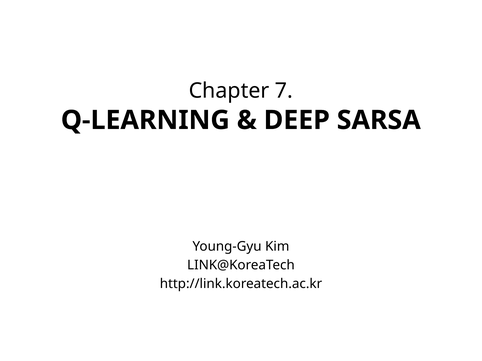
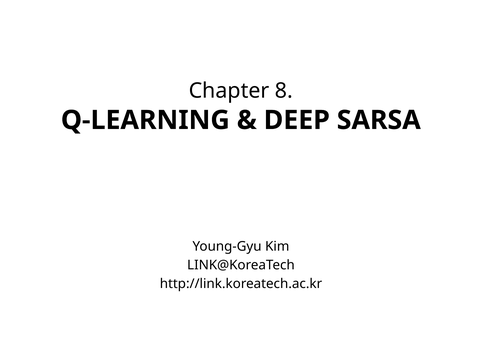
7: 7 -> 8
